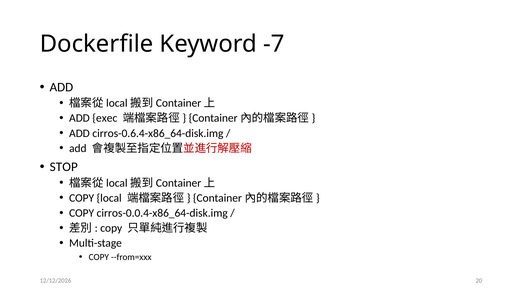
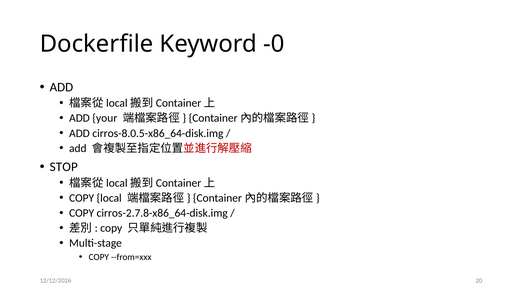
-7: -7 -> -0
exec: exec -> your
cirros-0.6.4-x86_64-disk.img: cirros-0.6.4-x86_64-disk.img -> cirros-8.0.5-x86_64-disk.img
cirros-0.0.4-x86_64-disk.img: cirros-0.0.4-x86_64-disk.img -> cirros-2.7.8-x86_64-disk.img
